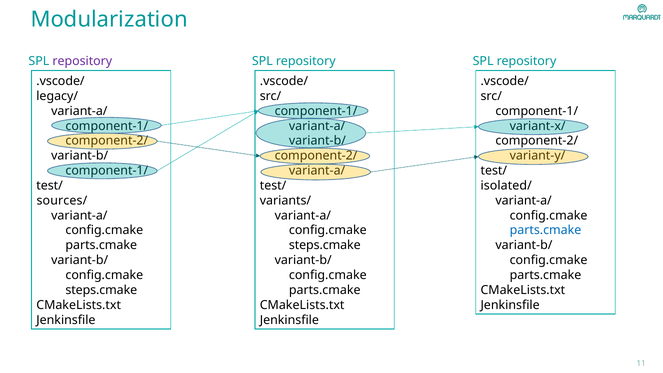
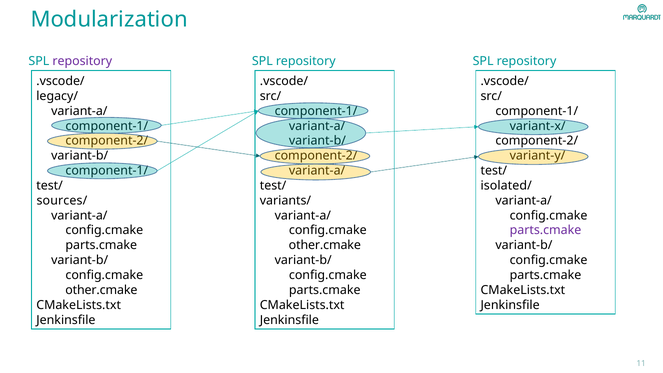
parts.cmake at (546, 230) colour: blue -> purple
steps.cmake at (325, 245): steps.cmake -> other.cmake
steps.cmake at (101, 290): steps.cmake -> other.cmake
